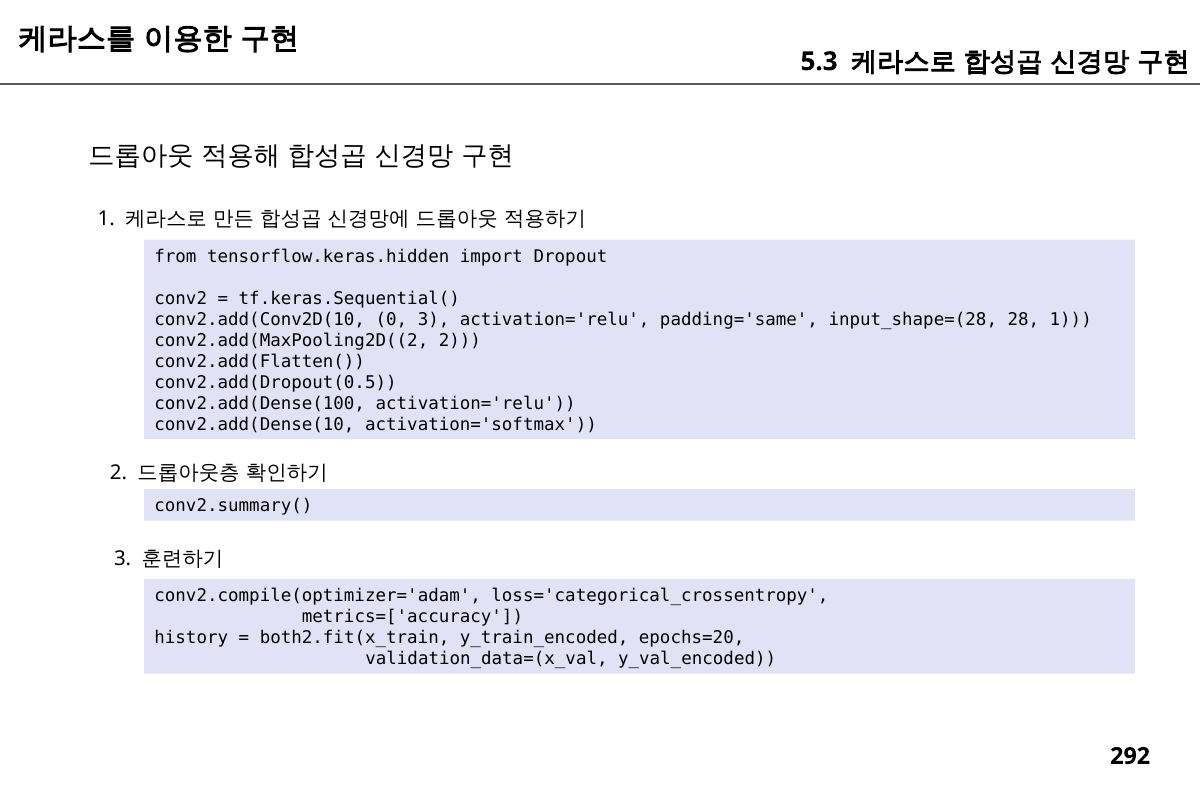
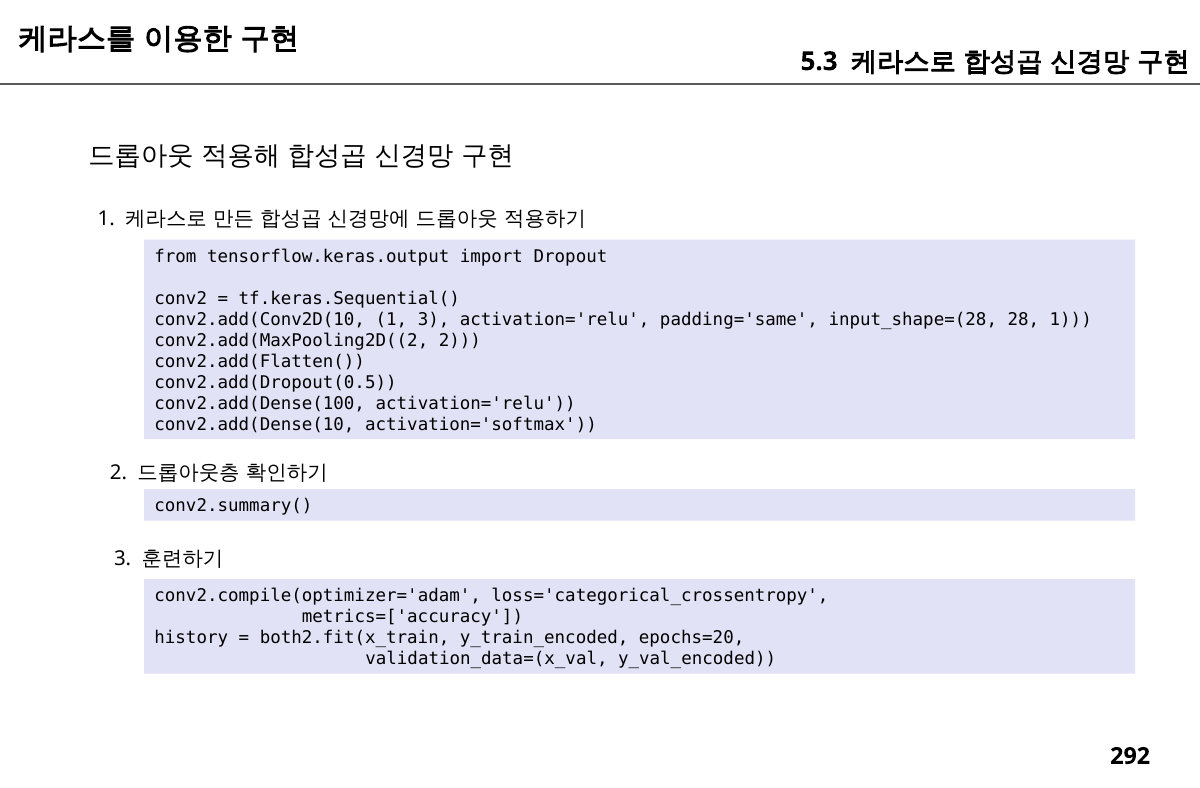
tensorflow.keras.hidden: tensorflow.keras.hidden -> tensorflow.keras.output
conv2.add(Conv2D(10 0: 0 -> 1
